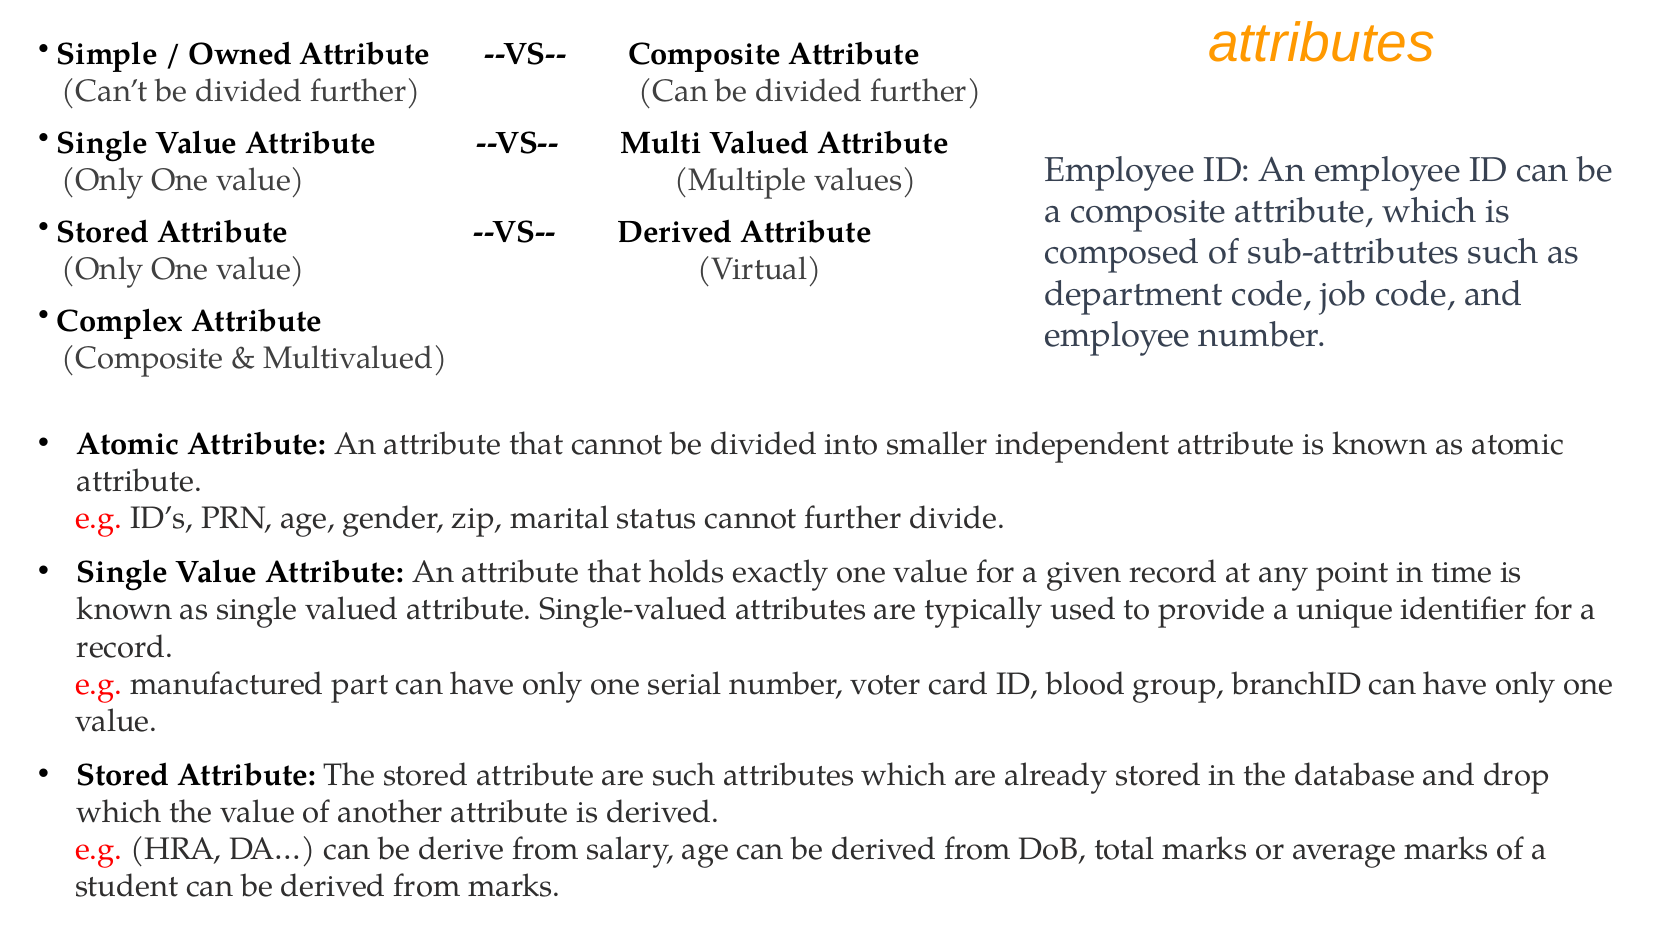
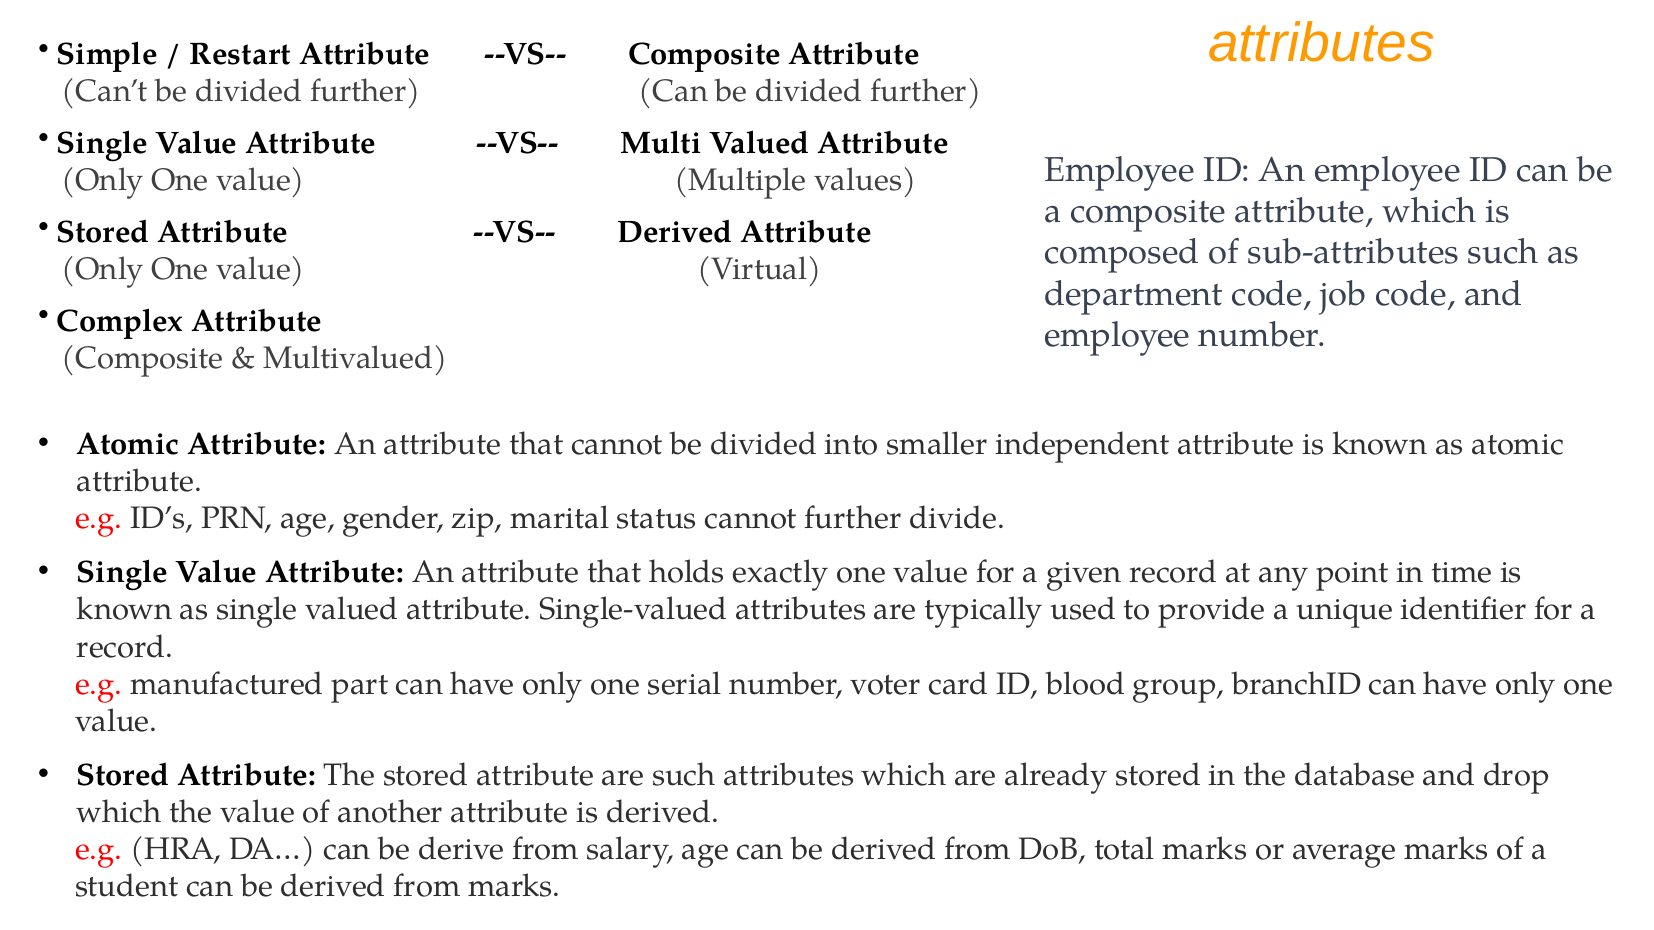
Owned: Owned -> Restart
